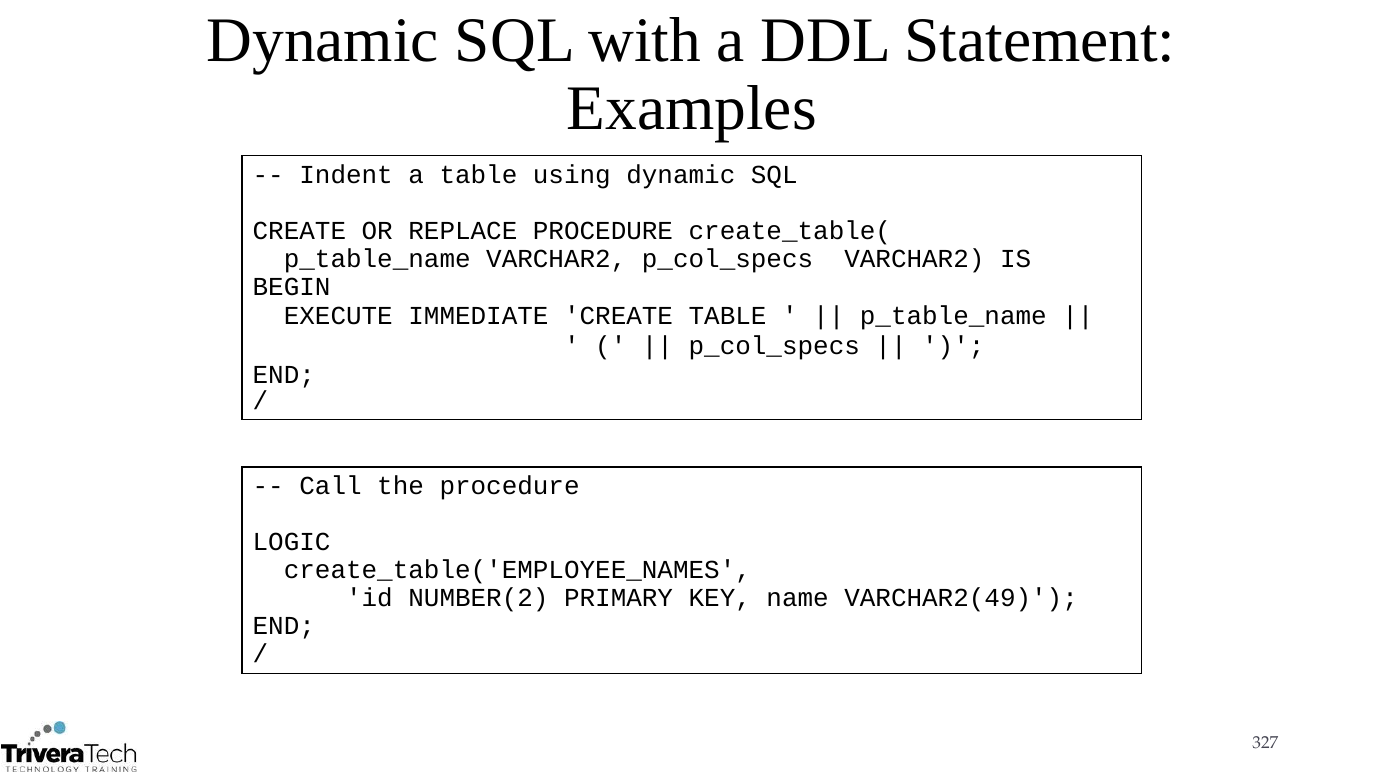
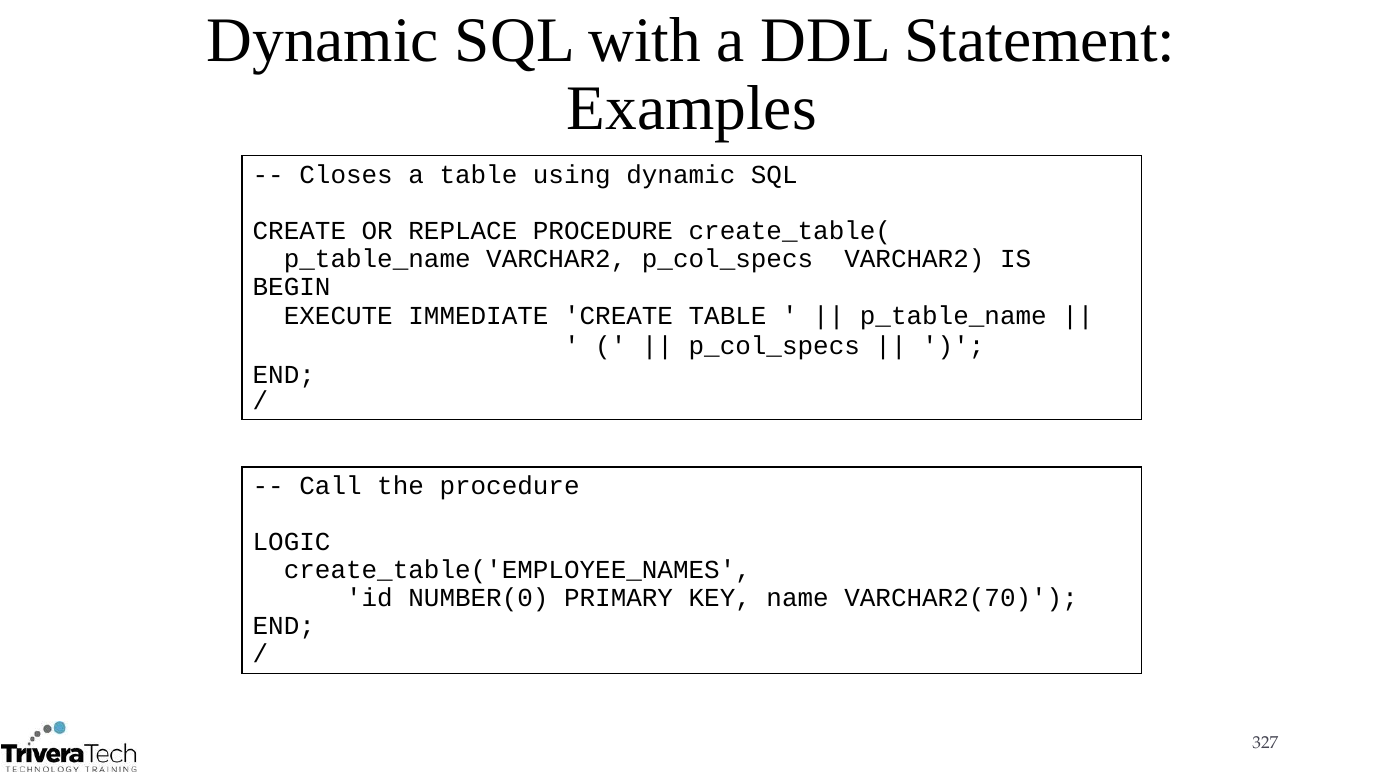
Indent: Indent -> Closes
NUMBER(2: NUMBER(2 -> NUMBER(0
VARCHAR2(49: VARCHAR2(49 -> VARCHAR2(70
